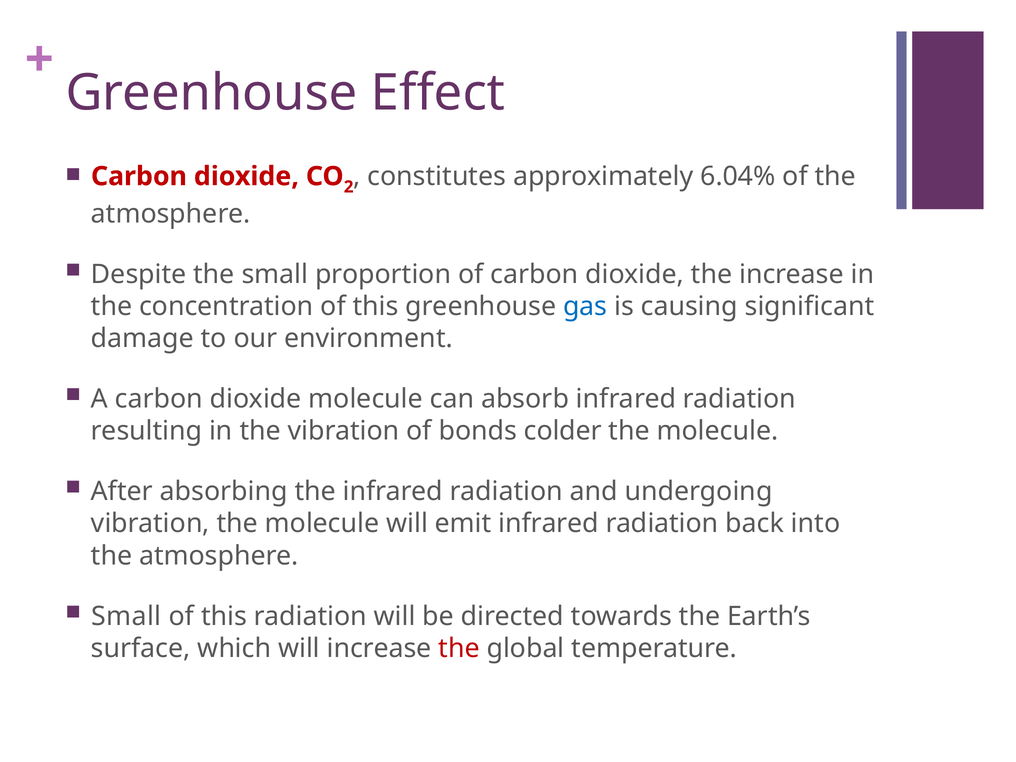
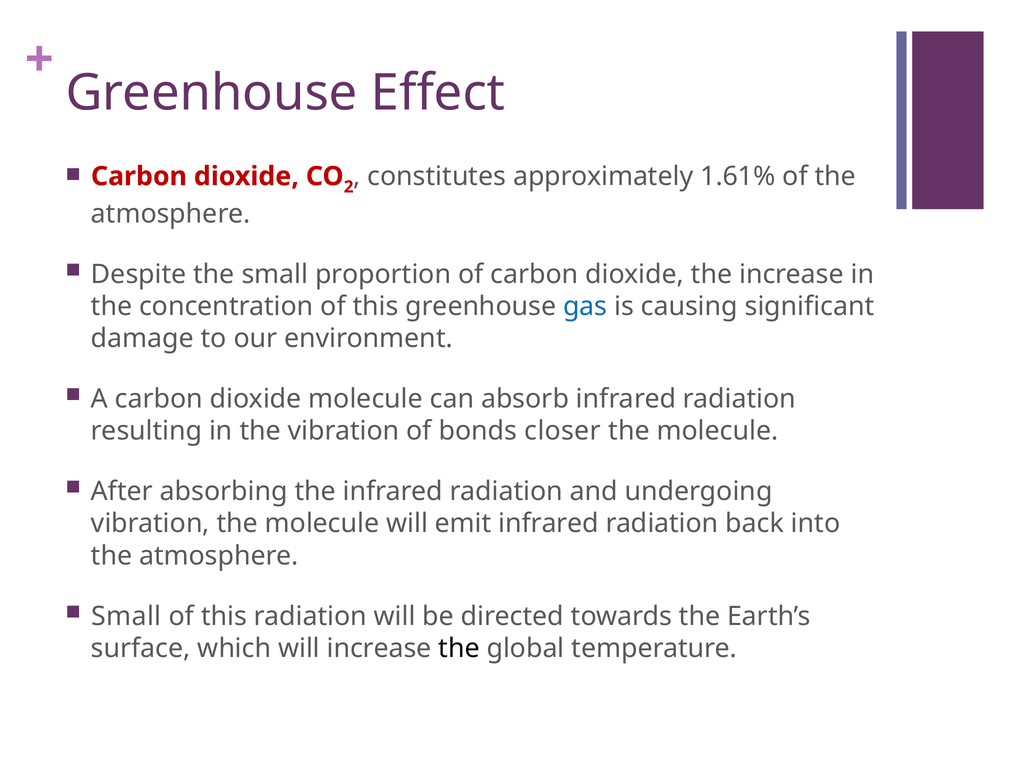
6.04%: 6.04% -> 1.61%
colder: colder -> closer
the at (459, 648) colour: red -> black
